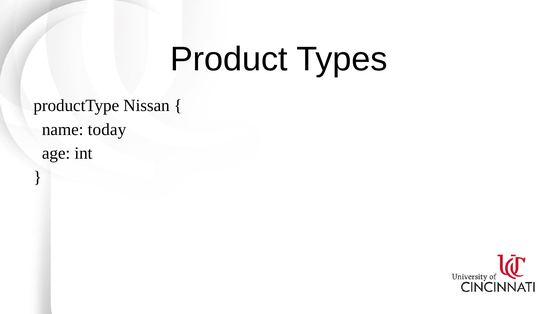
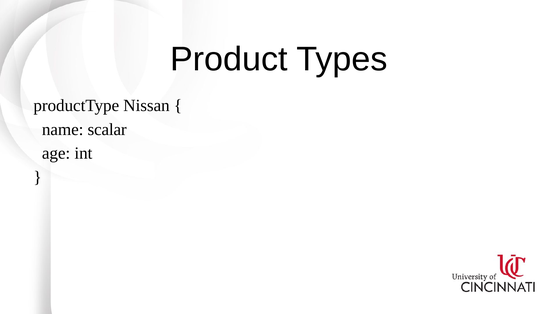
today: today -> scalar
